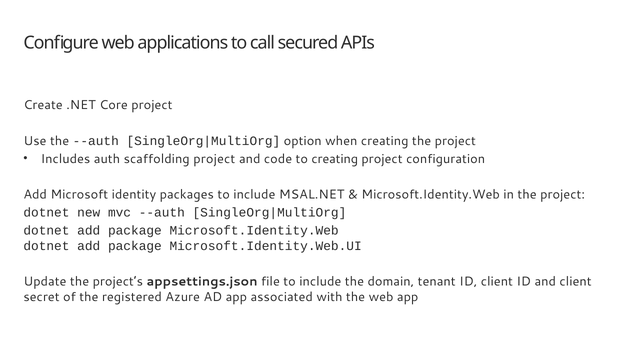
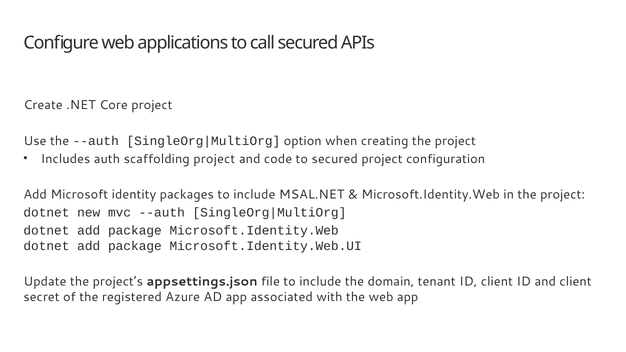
to creating: creating -> secured
